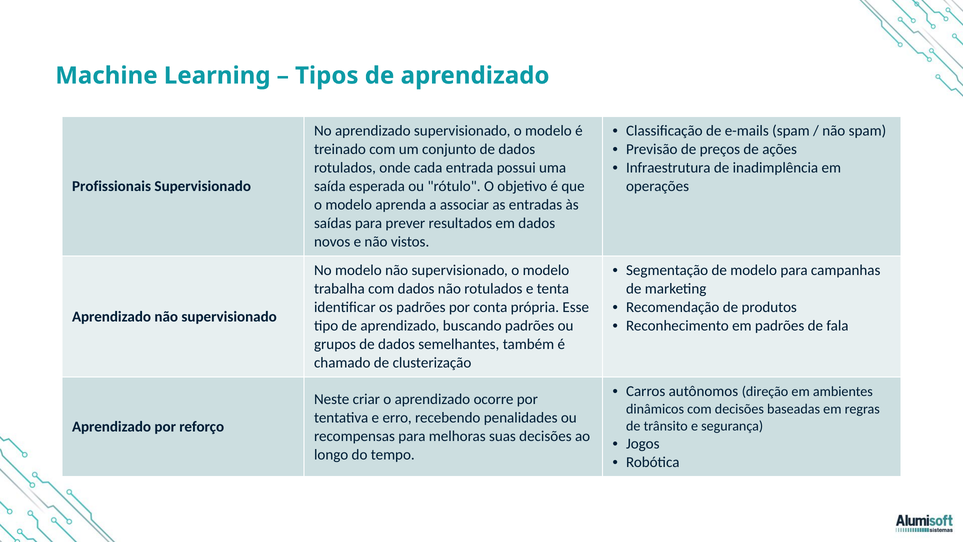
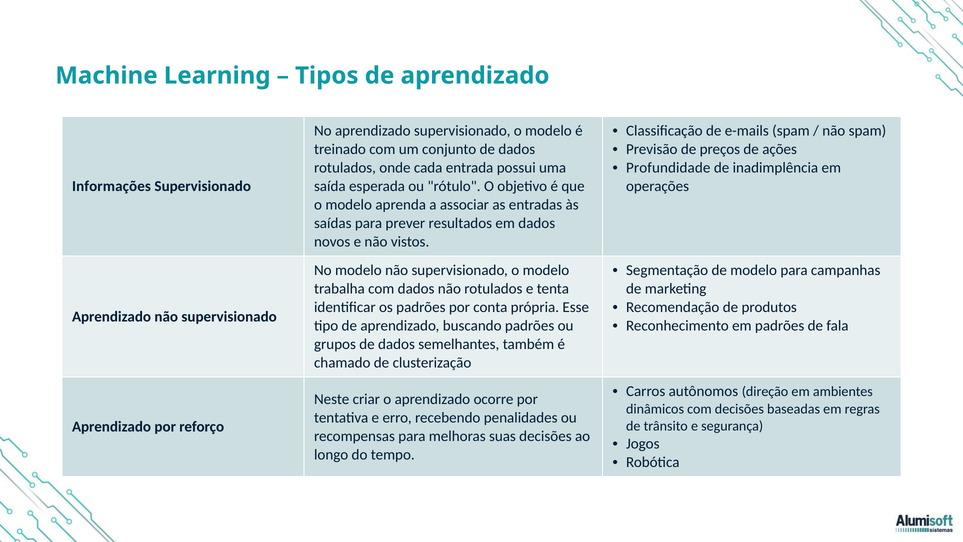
Infraestrutura: Infraestrutura -> Profundidade
Profissionais: Profissionais -> Informações
